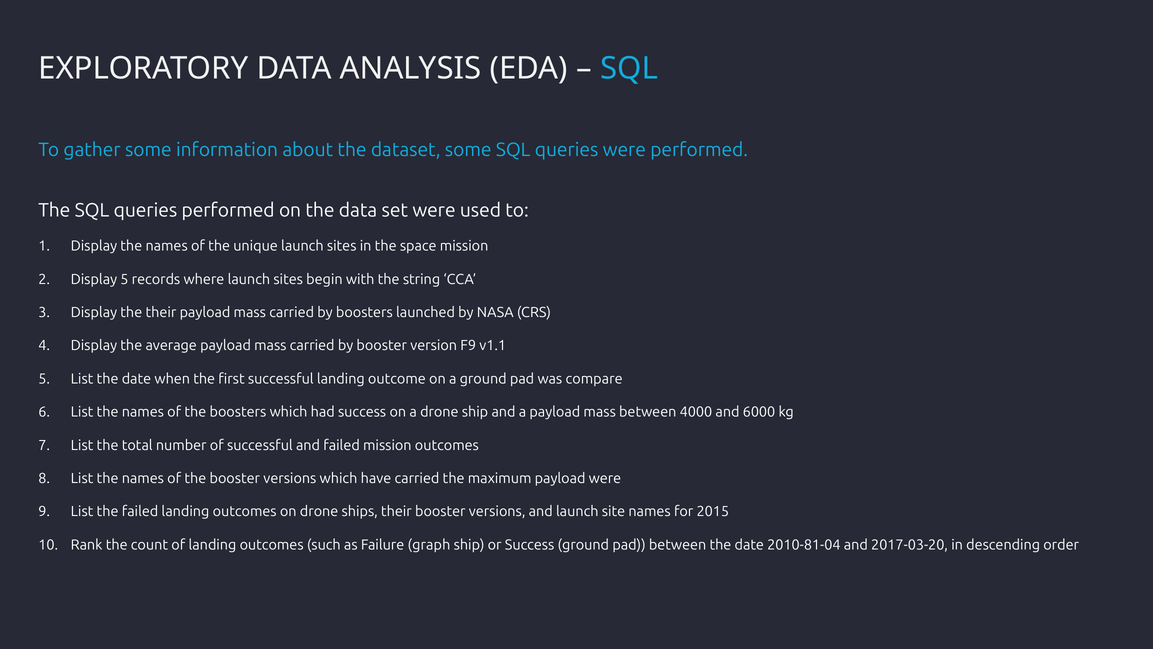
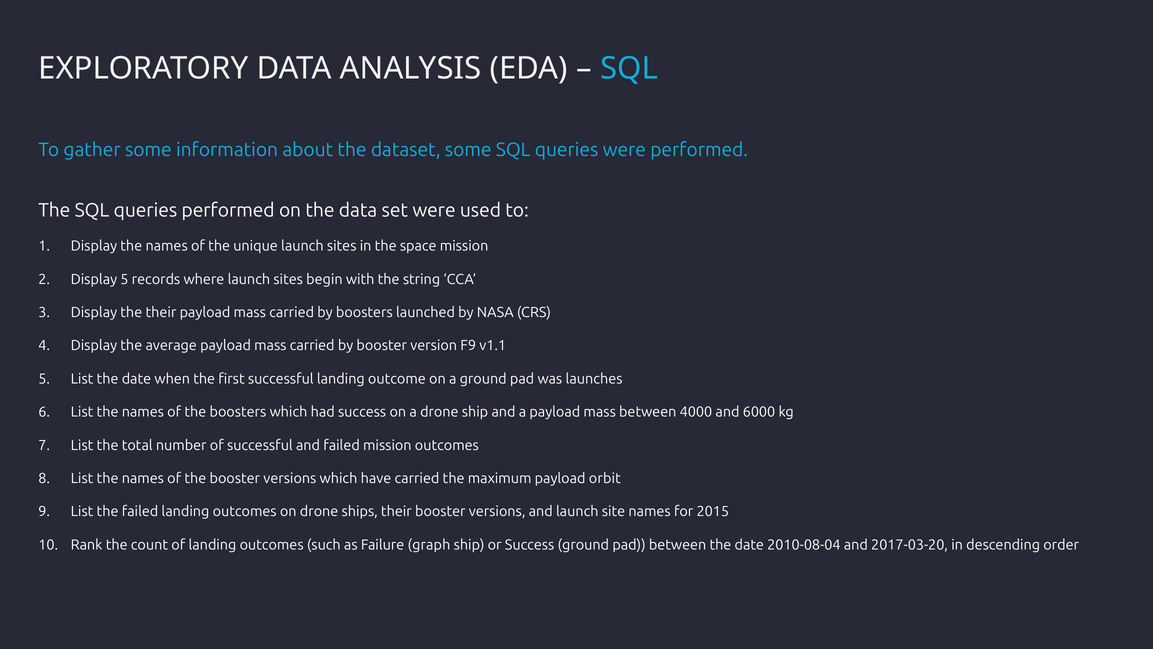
compare: compare -> launches
payload were: were -> orbit
2010-81-04: 2010-81-04 -> 2010-08-04
